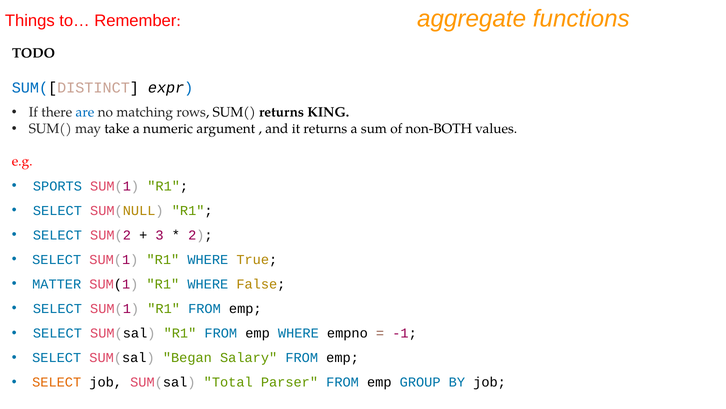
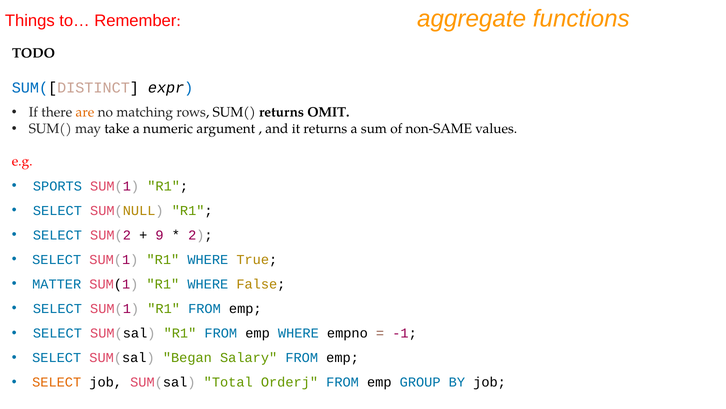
are colour: blue -> orange
KING: KING -> OMIT
non-BOTH: non-BOTH -> non-SAME
3: 3 -> 9
Parser: Parser -> Orderj
